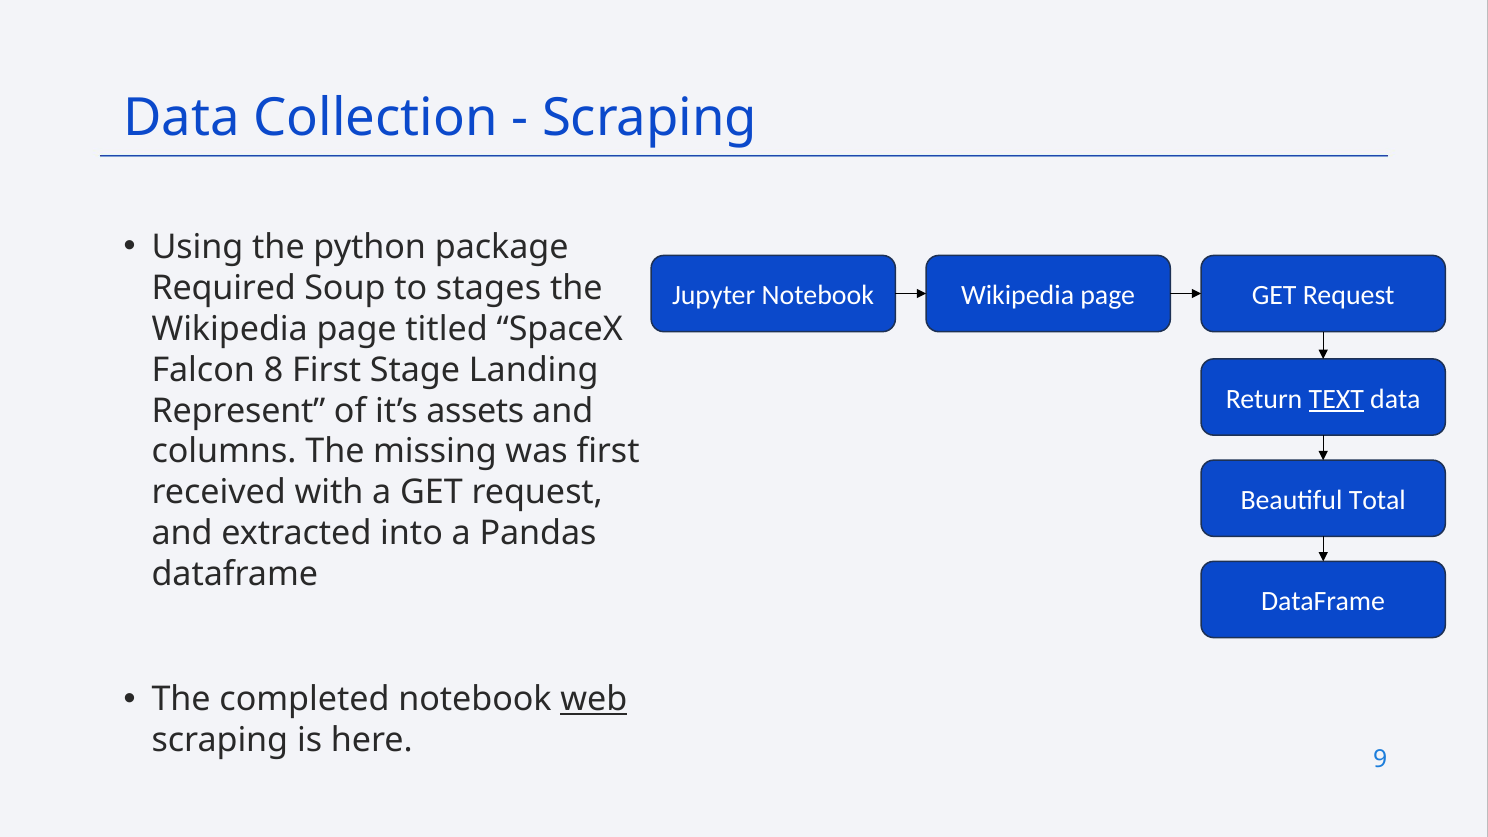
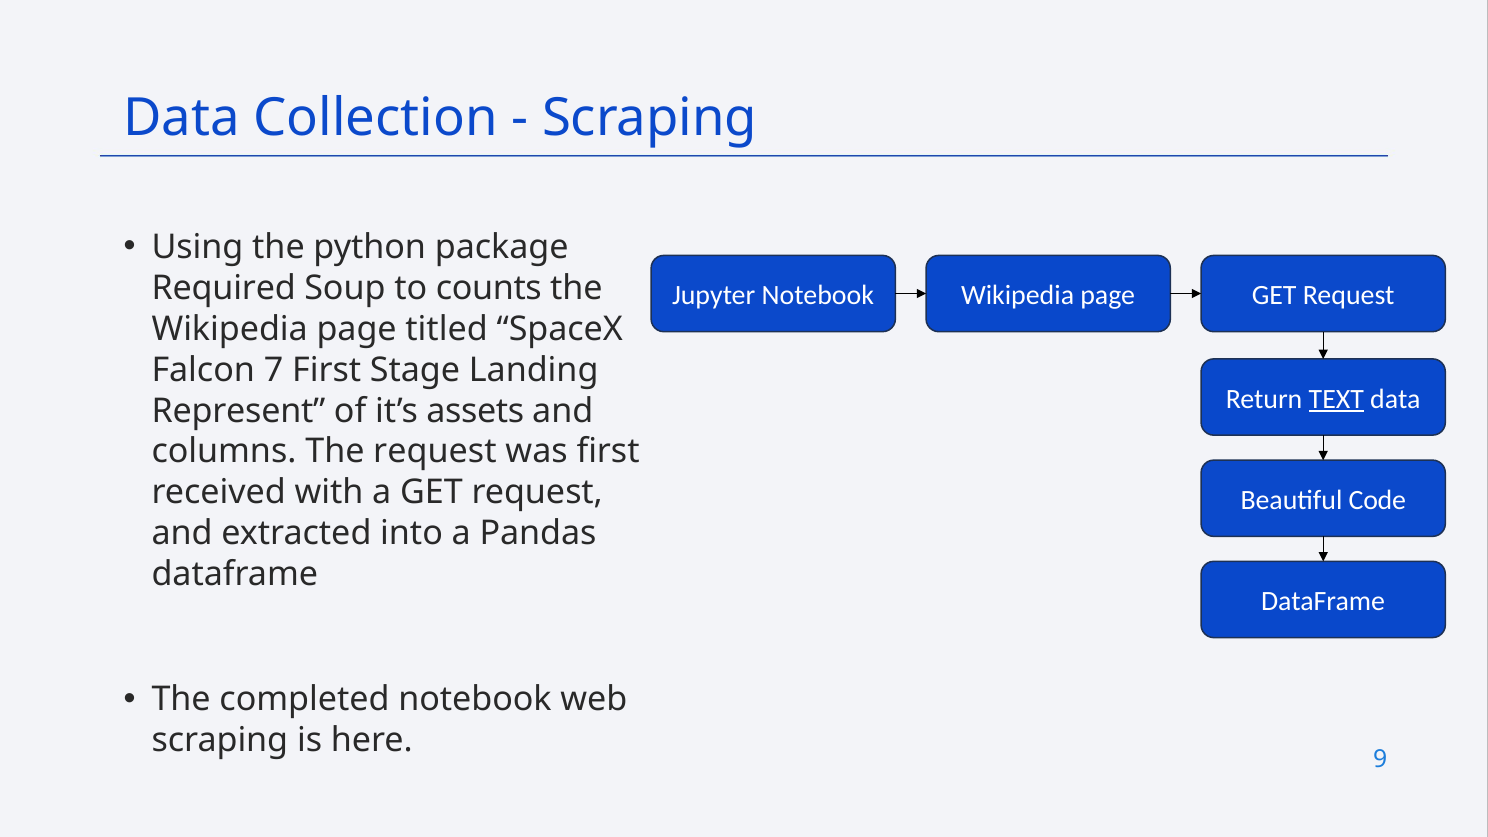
stages: stages -> counts
8: 8 -> 7
The missing: missing -> request
Total: Total -> Code
web underline: present -> none
